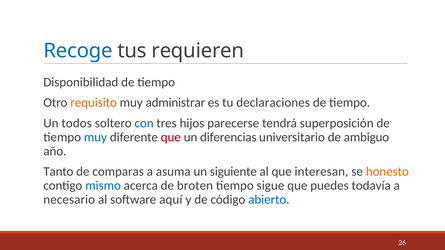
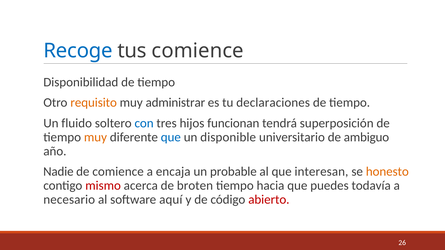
tus requieren: requieren -> comience
todos: todos -> fluido
parecerse: parecerse -> funcionan
muy at (95, 137) colour: blue -> orange
que at (171, 137) colour: red -> blue
diferencias: diferencias -> disponible
Tanto: Tanto -> Nadie
de comparas: comparas -> comience
asuma: asuma -> encaja
siguiente: siguiente -> probable
mismo colour: blue -> red
sigue: sigue -> hacia
abierto colour: blue -> red
